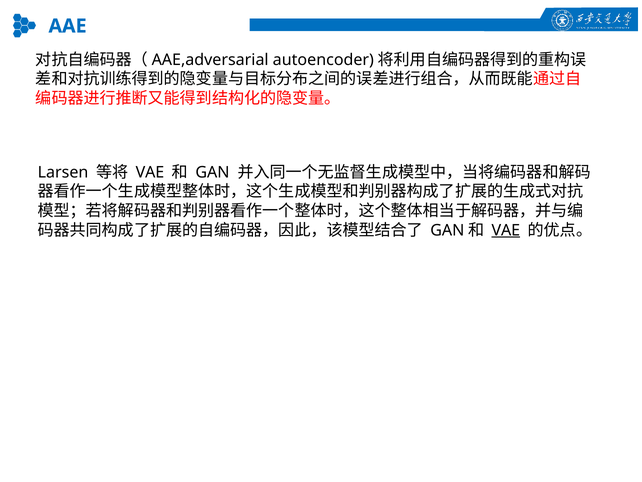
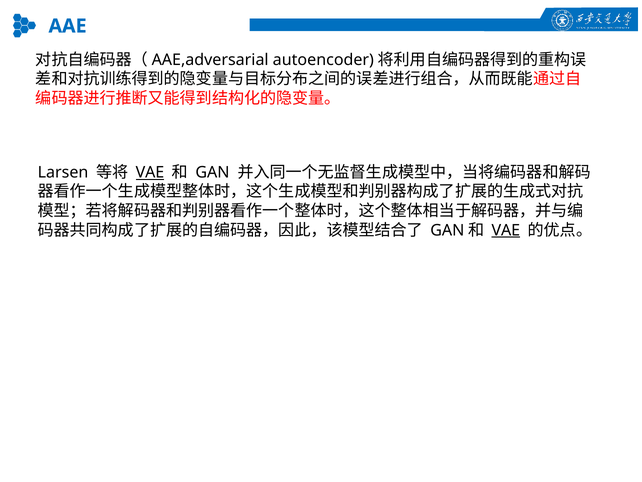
VAE at (150, 172) underline: none -> present
